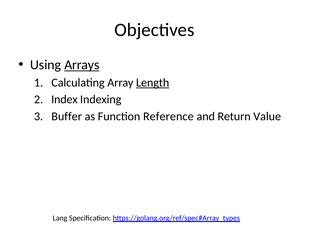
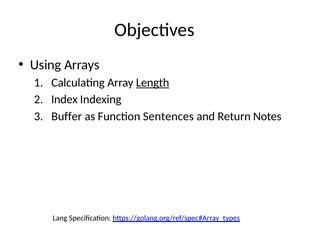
Arrays underline: present -> none
Reference: Reference -> Sentences
Value: Value -> Notes
